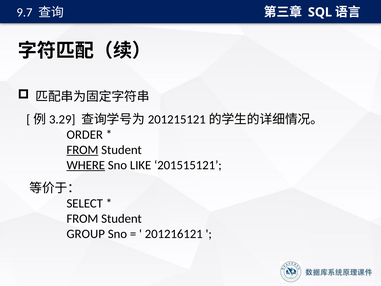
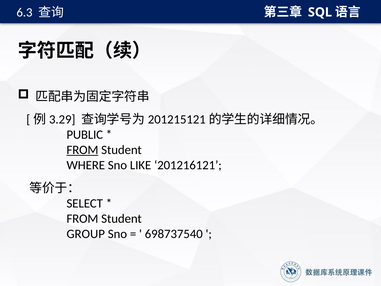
9.7: 9.7 -> 6.3
ORDER: ORDER -> PUBLIC
WHERE underline: present -> none
201515121: 201515121 -> 201216121
201216121: 201216121 -> 698737540
